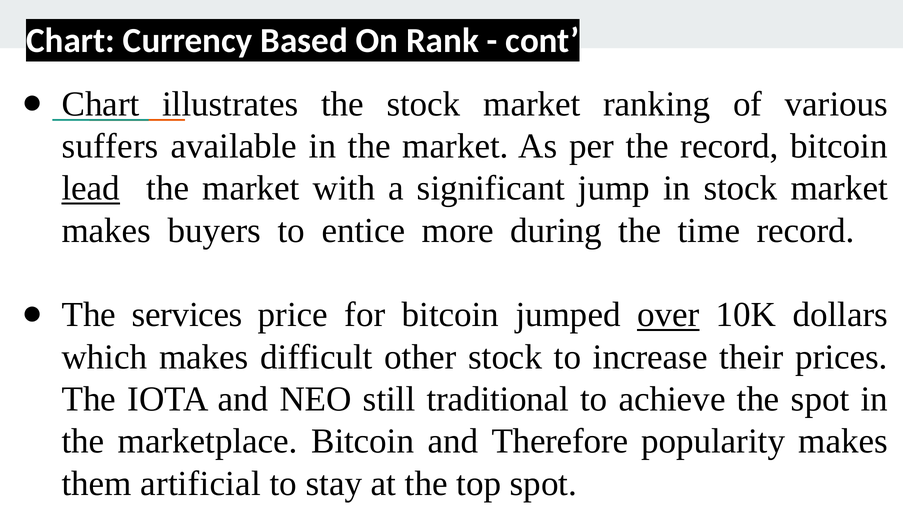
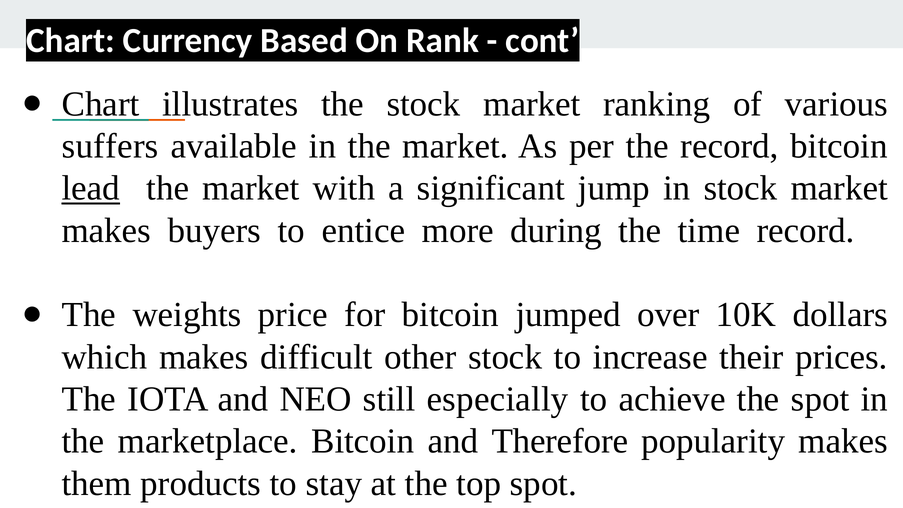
services: services -> weights
over underline: present -> none
traditional: traditional -> especially
artificial: artificial -> products
